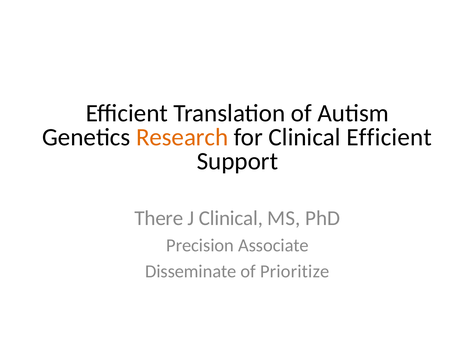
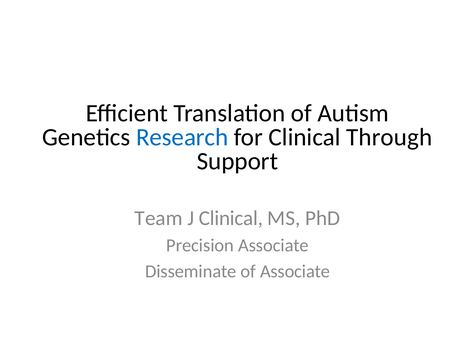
Research colour: orange -> blue
Clinical Efficient: Efficient -> Through
There: There -> Team
of Prioritize: Prioritize -> Associate
